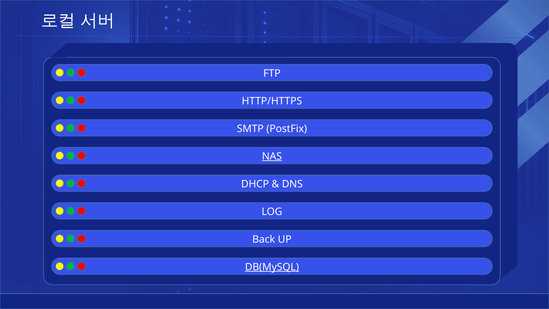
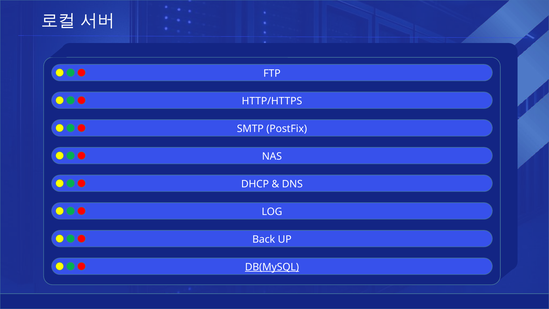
NAS underline: present -> none
